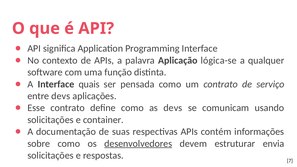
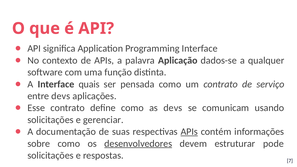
lógica-se: lógica-se -> dados-se
container: container -> gerenciar
APIs at (189, 132) underline: none -> present
envia: envia -> pode
